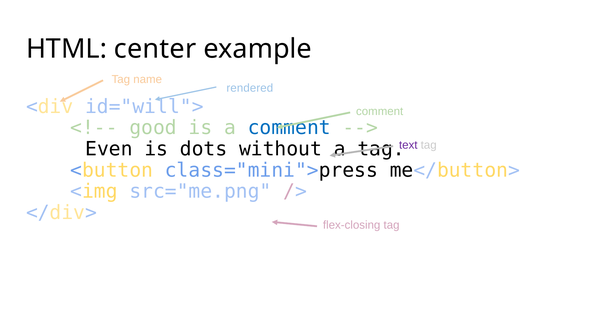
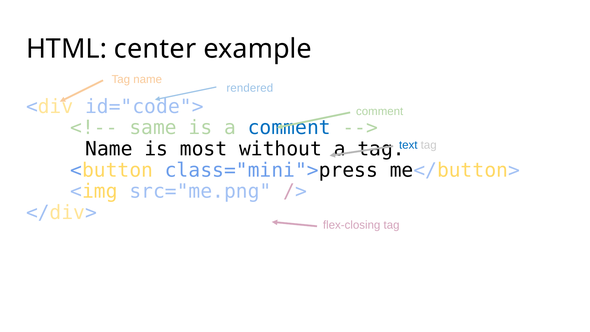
id="will">: id="will"> -> id="code">
good: good -> same
text colour: purple -> blue
Even at (109, 149): Even -> Name
dots: dots -> most
